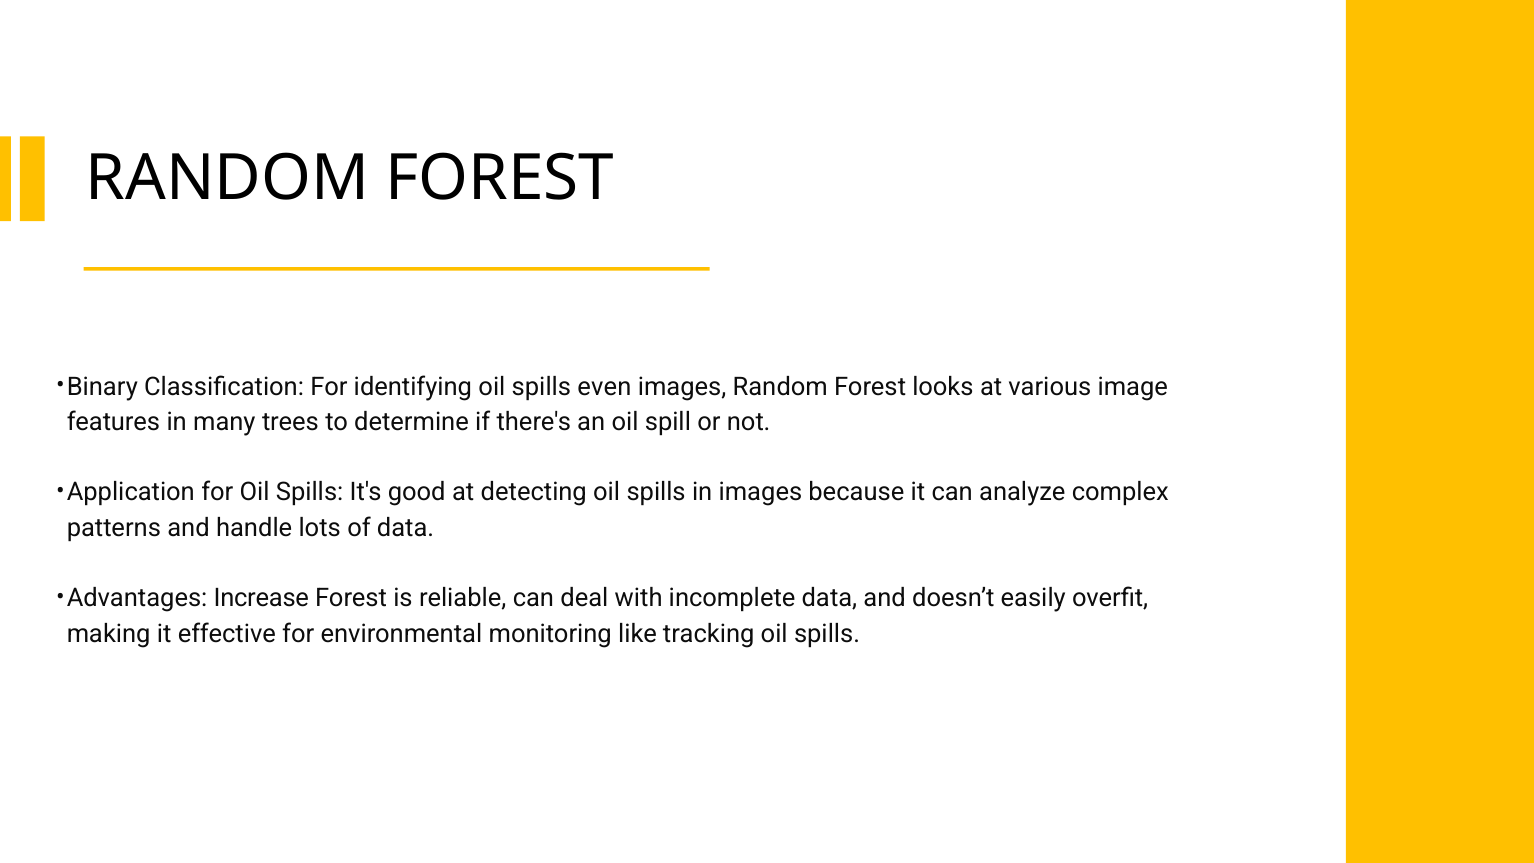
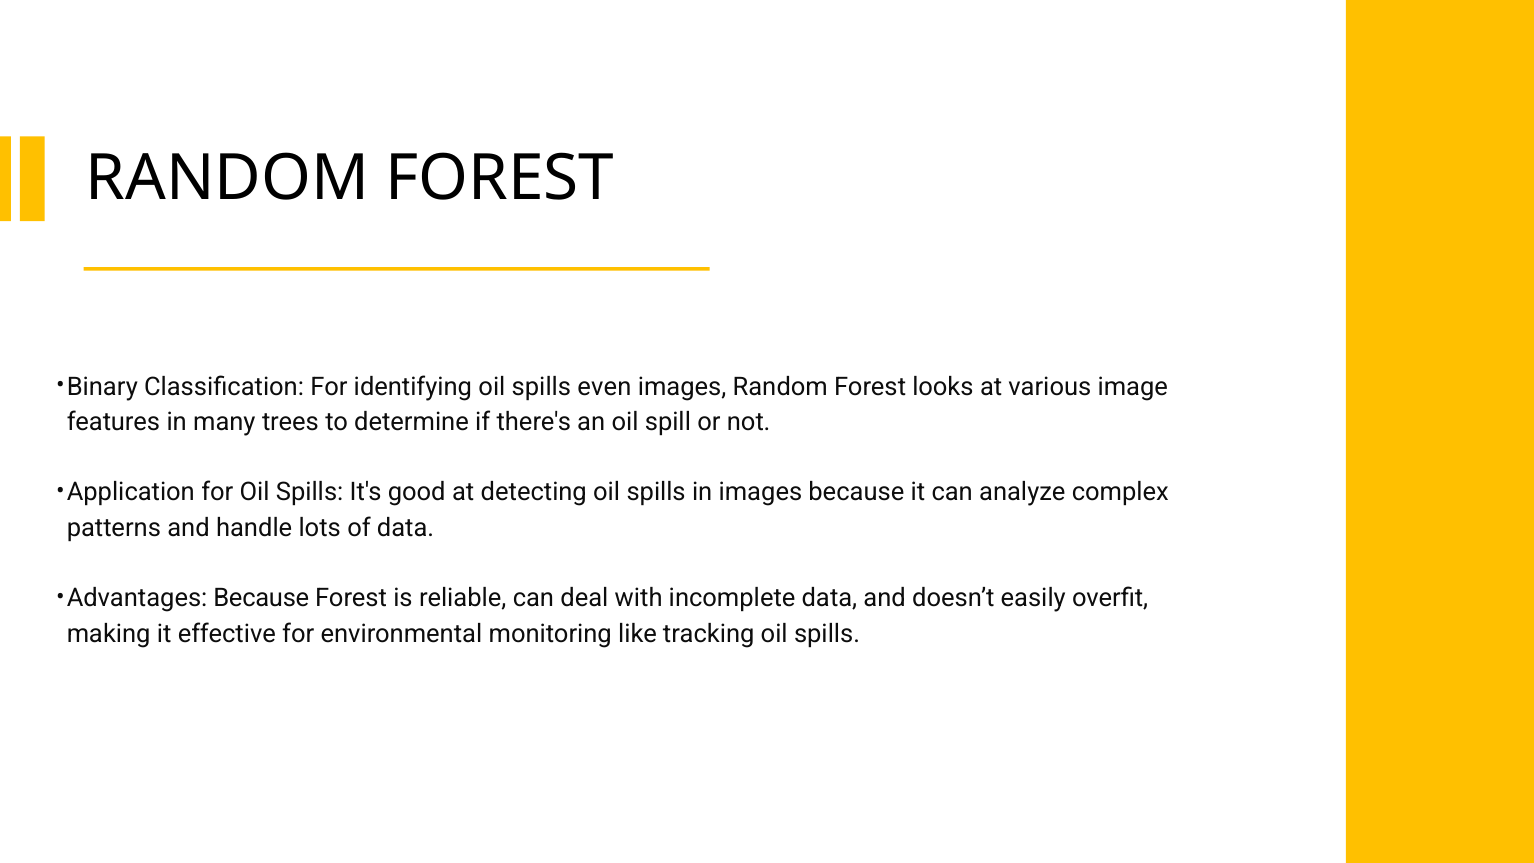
Advantages Increase: Increase -> Because
